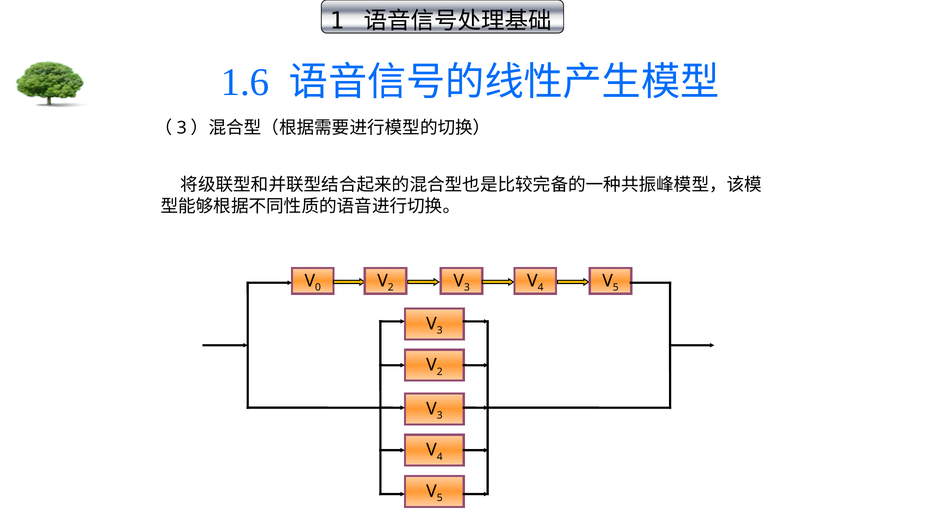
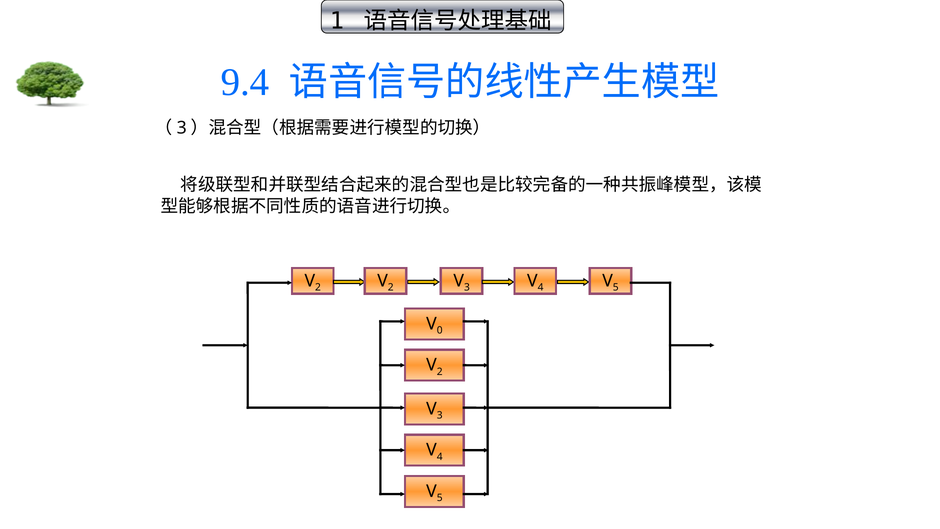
1.6: 1.6 -> 9.4
0 at (318, 287): 0 -> 2
3 at (440, 330): 3 -> 0
